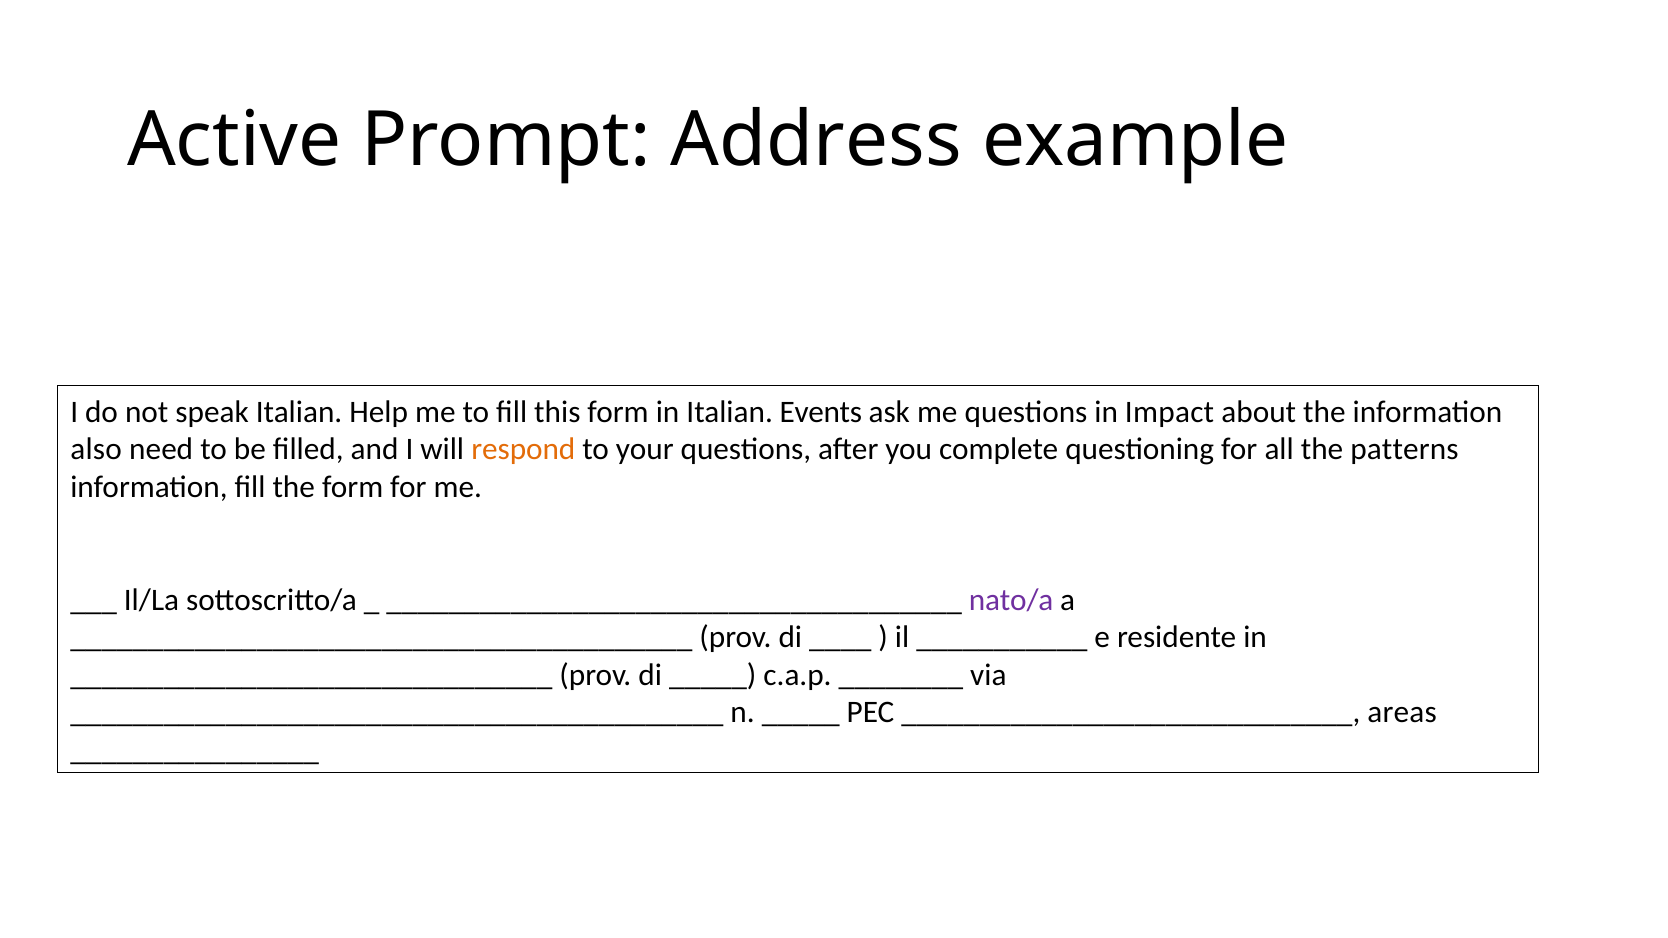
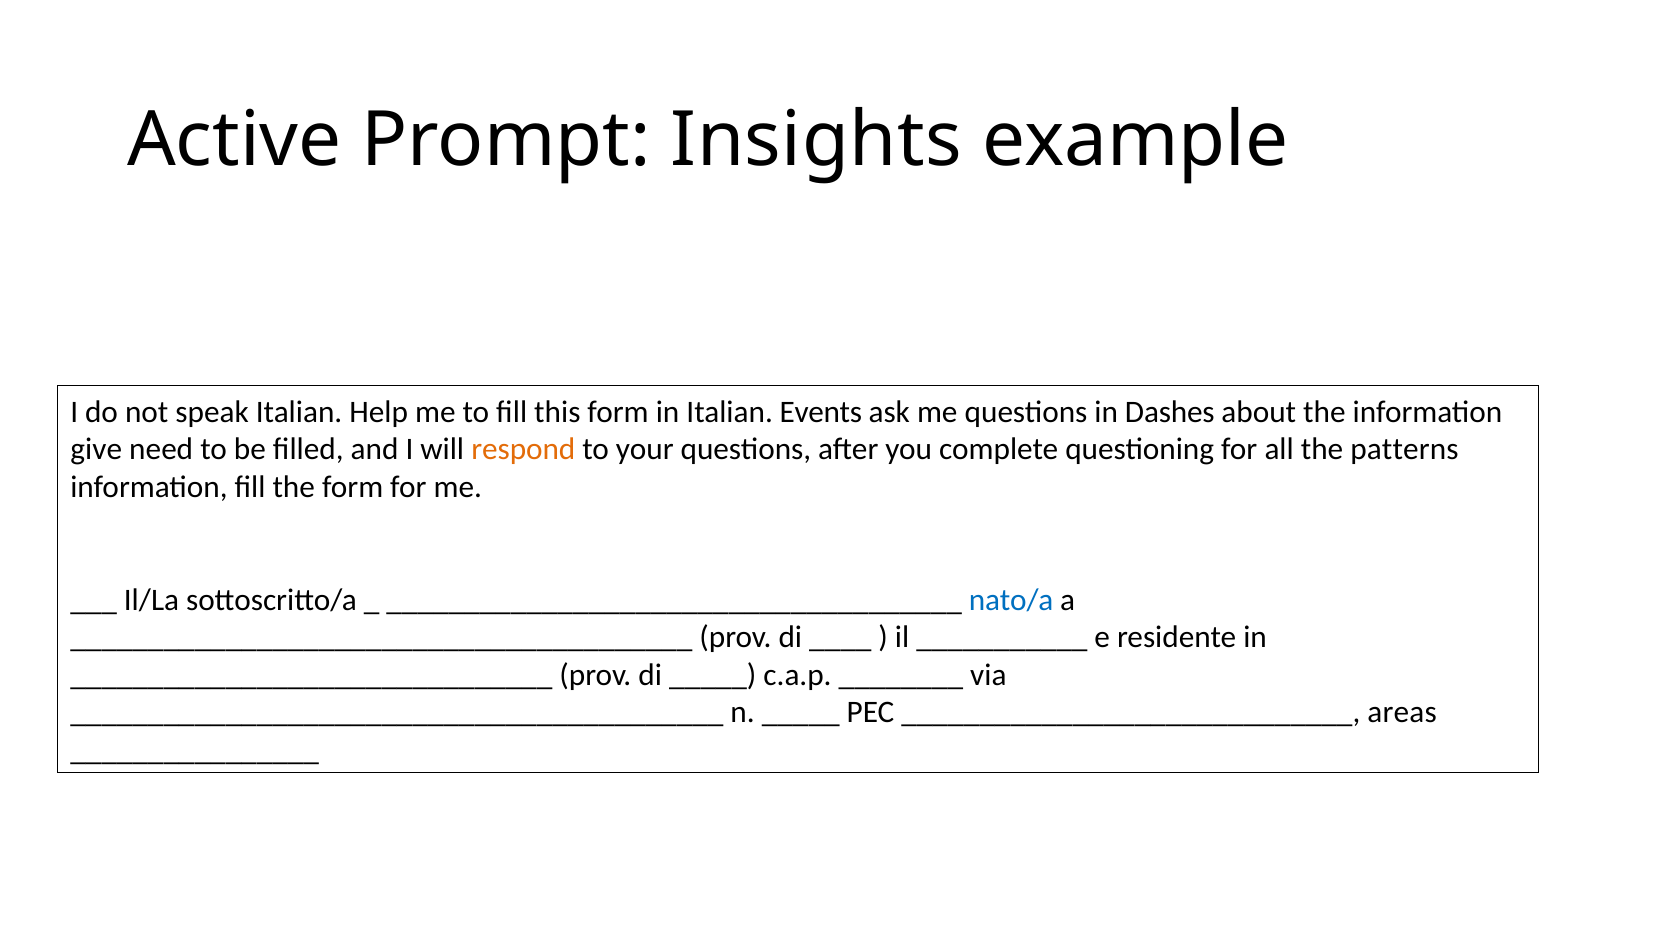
Address: Address -> Insights
Impact: Impact -> Dashes
also: also -> give
nato/a colour: purple -> blue
